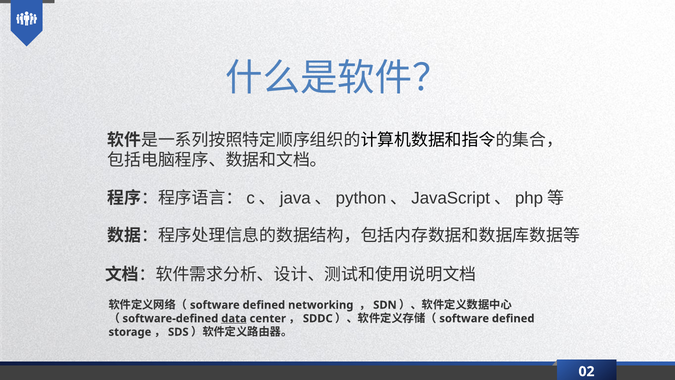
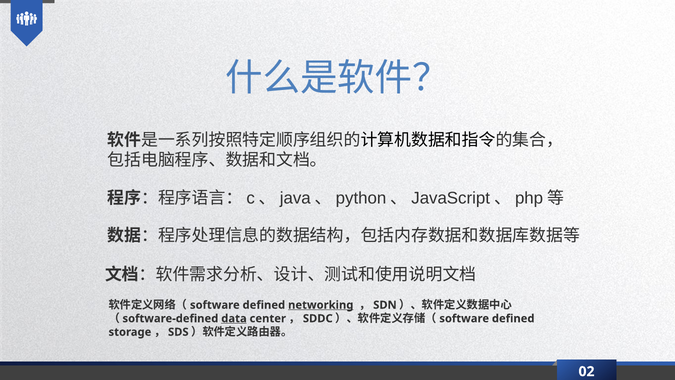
networking underline: none -> present
